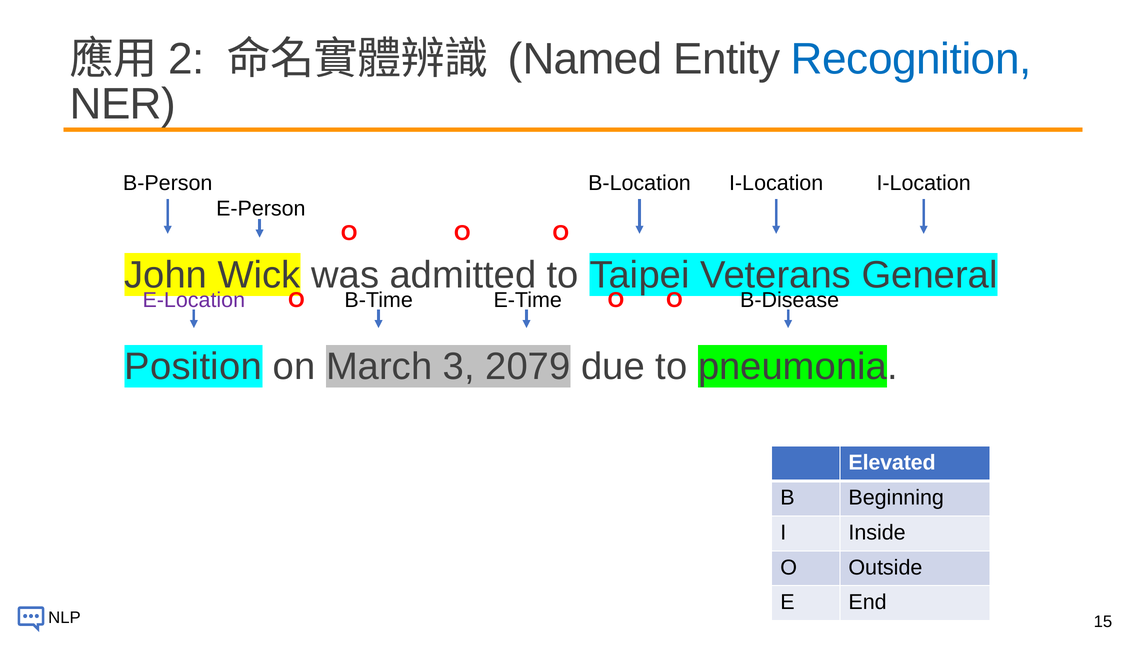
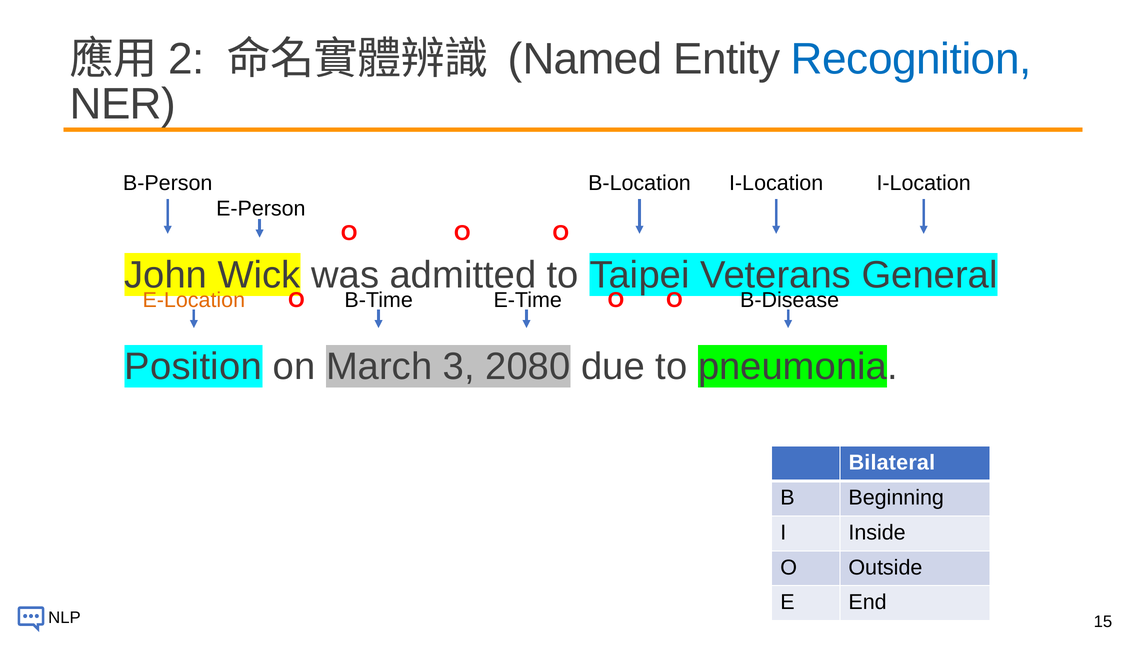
E-Location colour: purple -> orange
2079: 2079 -> 2080
Elevated: Elevated -> Bilateral
